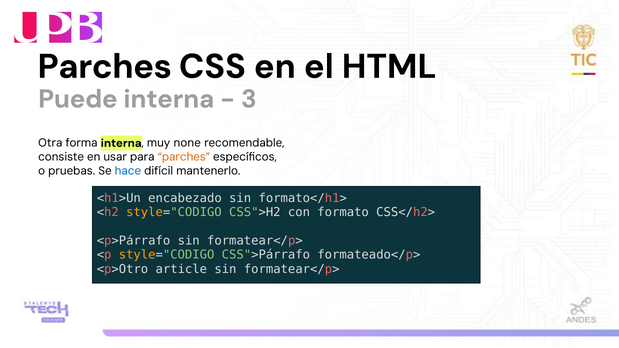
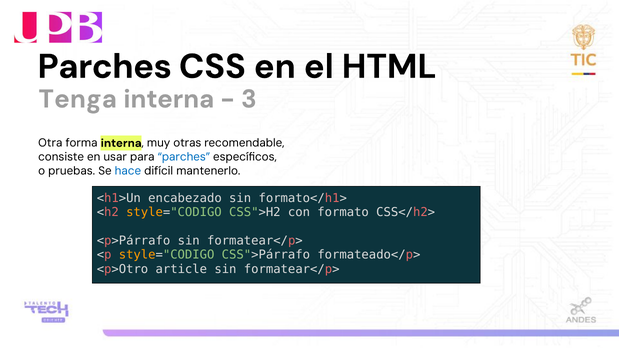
Puede: Puede -> Tenga
none: none -> otras
parches at (184, 157) colour: orange -> blue
